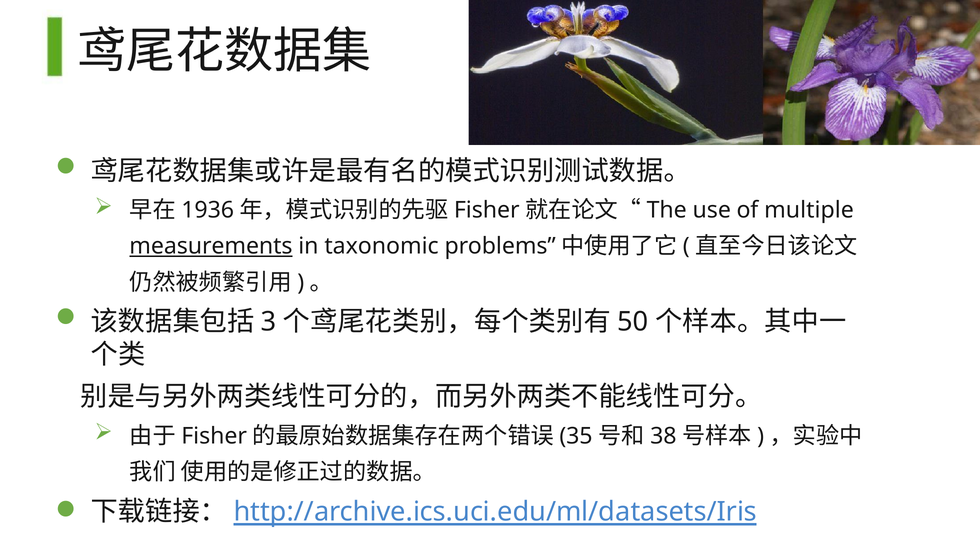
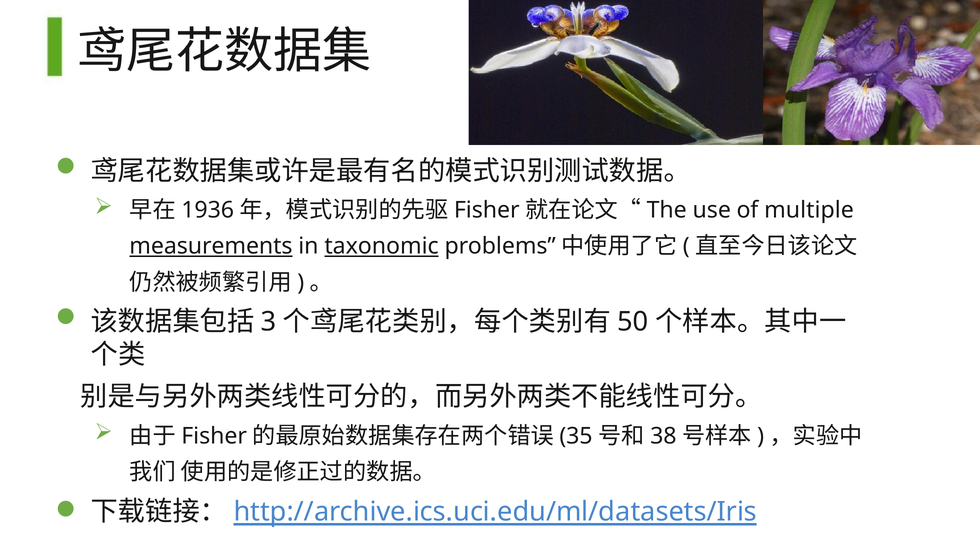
taxonomic underline: none -> present
